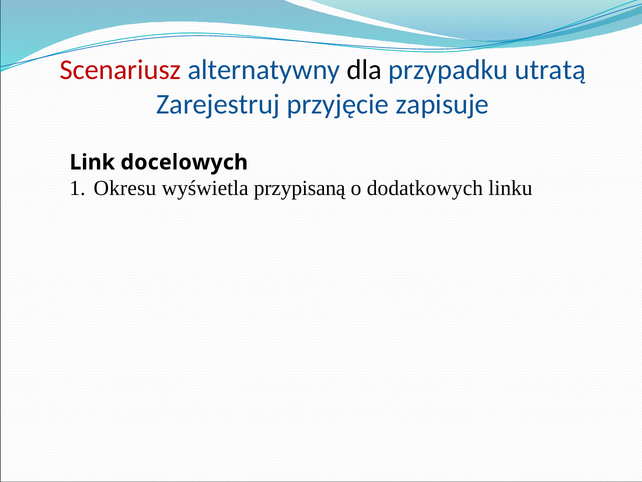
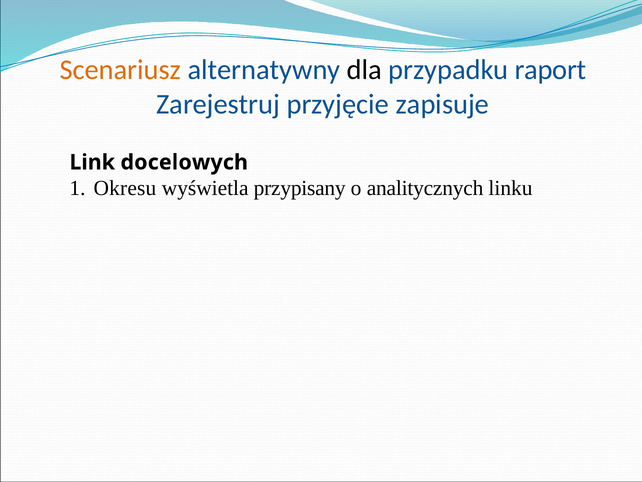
Scenariusz colour: red -> orange
utratą: utratą -> raport
przypisaną: przypisaną -> przypisany
dodatkowych: dodatkowych -> analitycznych
